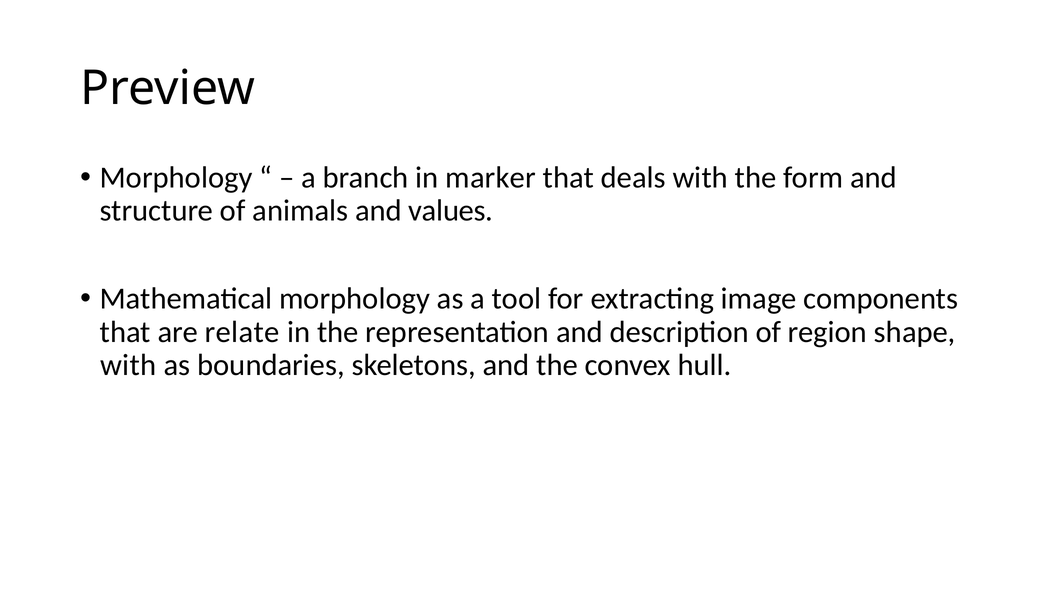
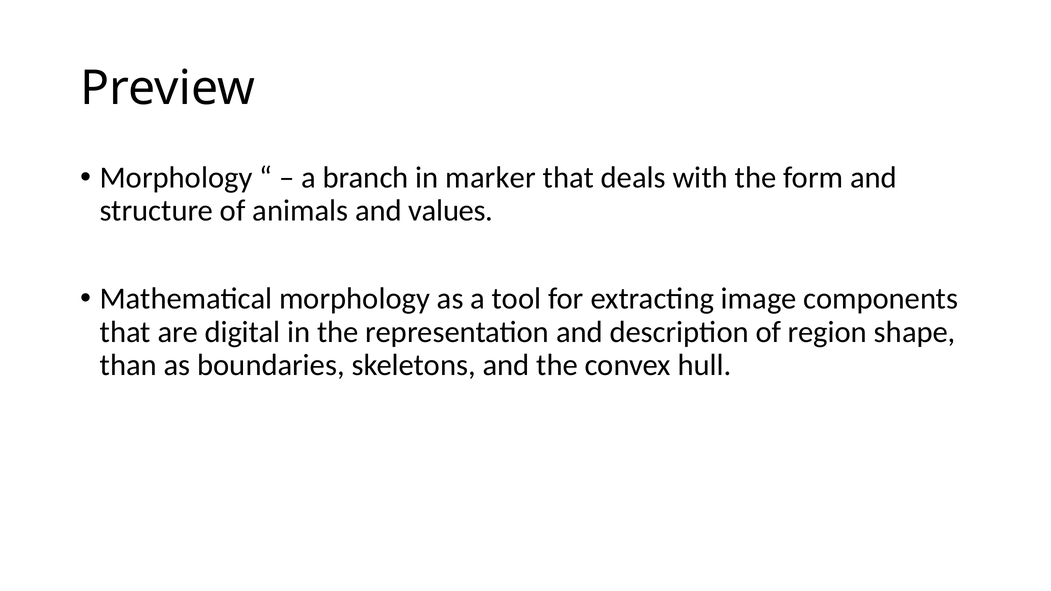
relate: relate -> digital
with at (128, 365): with -> than
